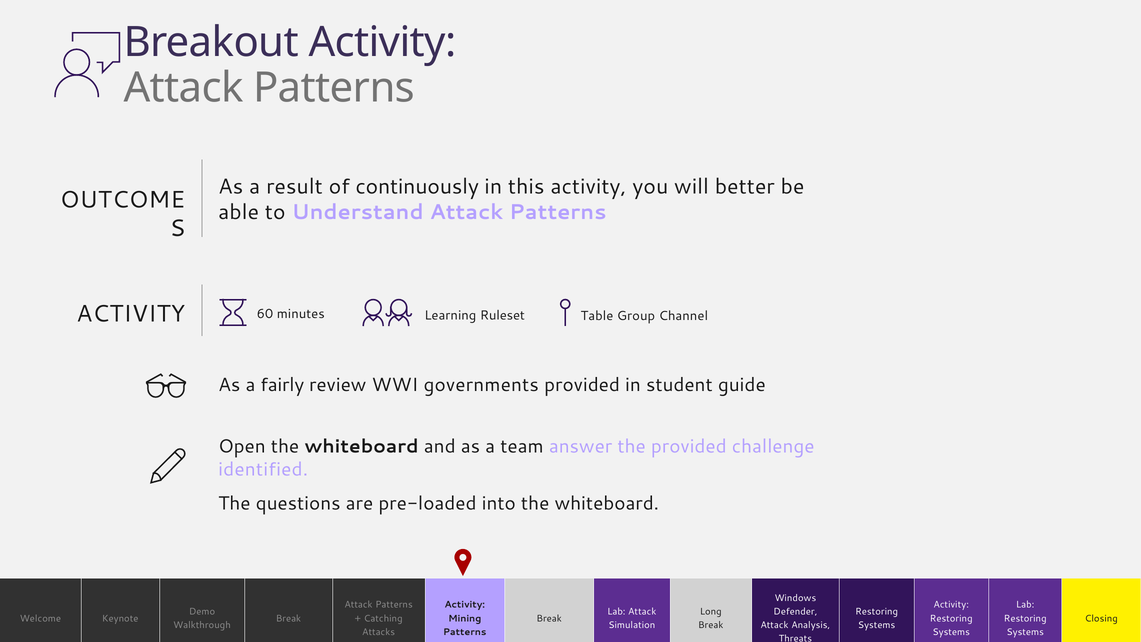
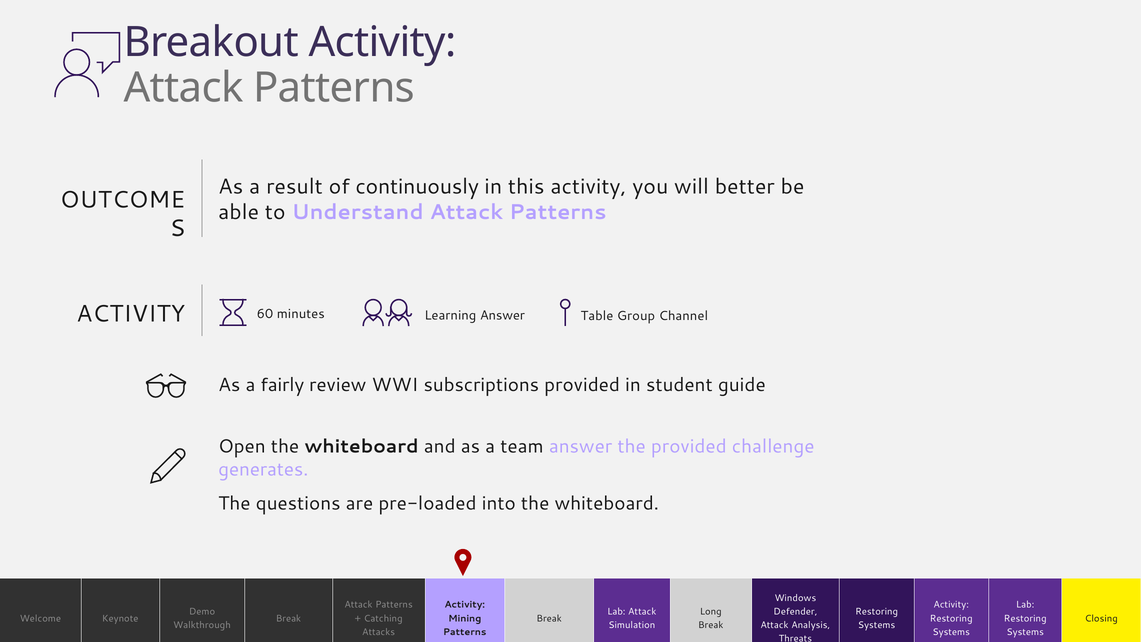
Learning Ruleset: Ruleset -> Answer
governments: governments -> subscriptions
identified: identified -> generates
